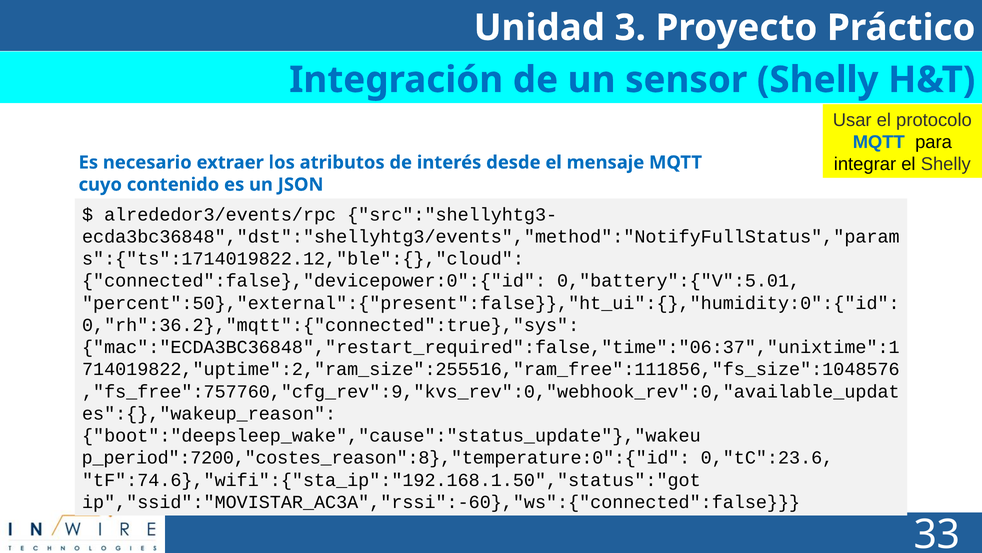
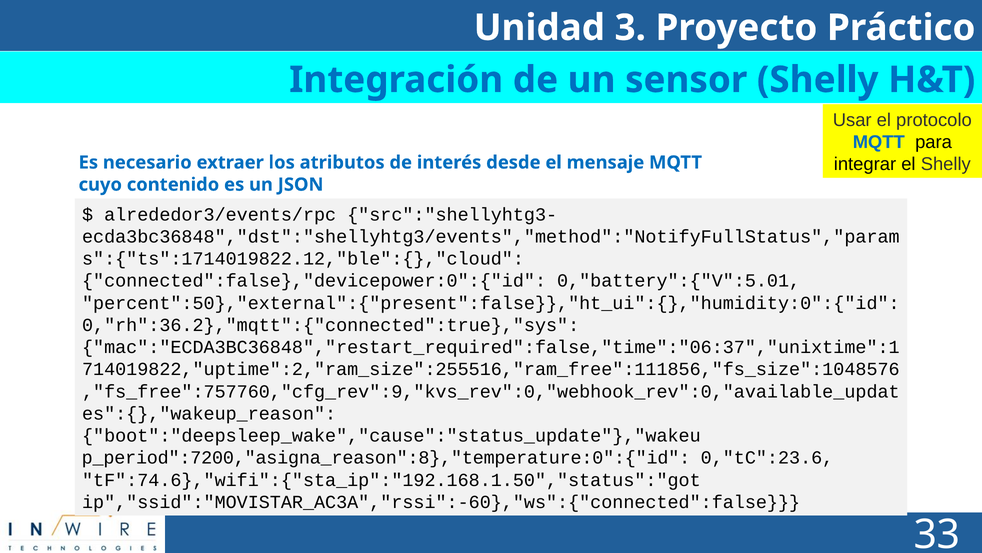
p_period":7200,"costes_reason":8},"temperature:0":{"id: p_period":7200,"costes_reason":8},"temperature:0":{"id -> p_period":7200,"asigna_reason":8},"temperature:0":{"id
